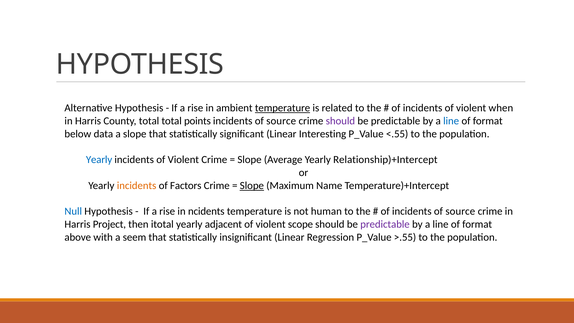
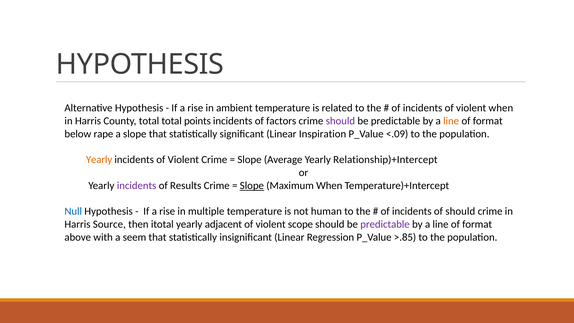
temperature at (283, 108) underline: present -> none
source at (281, 121): source -> factors
line at (451, 121) colour: blue -> orange
data: data -> rape
Interesting: Interesting -> Inspiration
<.55: <.55 -> <.09
Yearly at (99, 160) colour: blue -> orange
incidents at (137, 185) colour: orange -> purple
Factors: Factors -> Results
Maximum Name: Name -> When
ncidents: ncidents -> multiple
of incidents of source: source -> should
Project: Project -> Source
>.55: >.55 -> >.85
